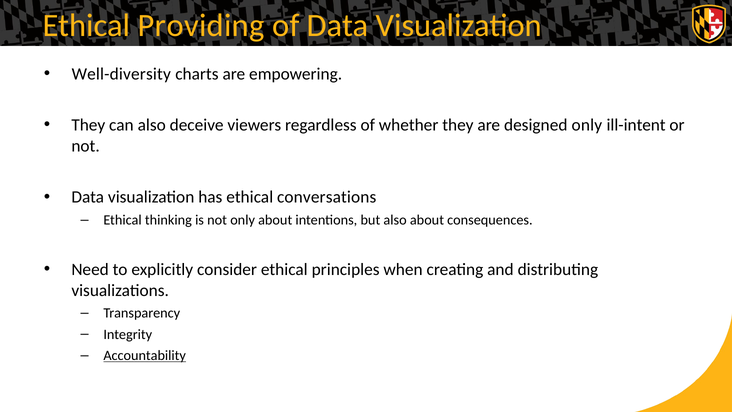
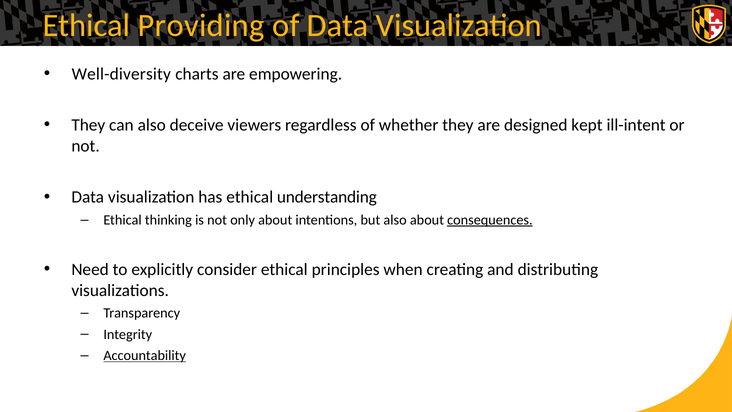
designed only: only -> kept
conversations: conversations -> understanding
consequences underline: none -> present
